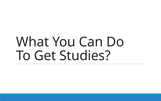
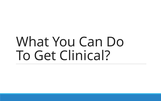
Studies: Studies -> Clinical
